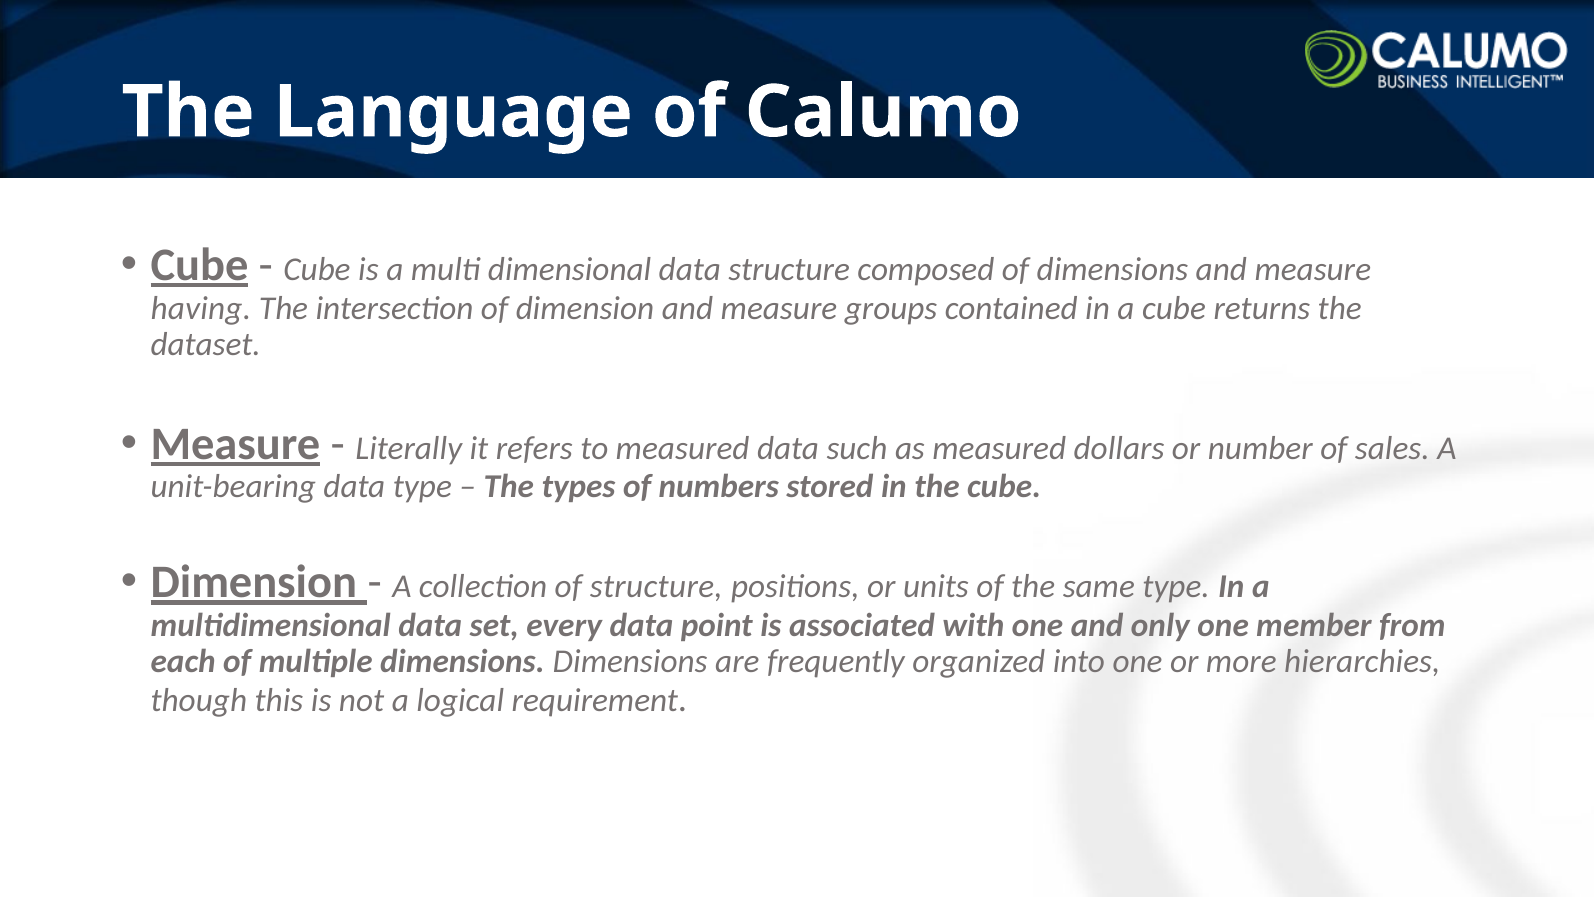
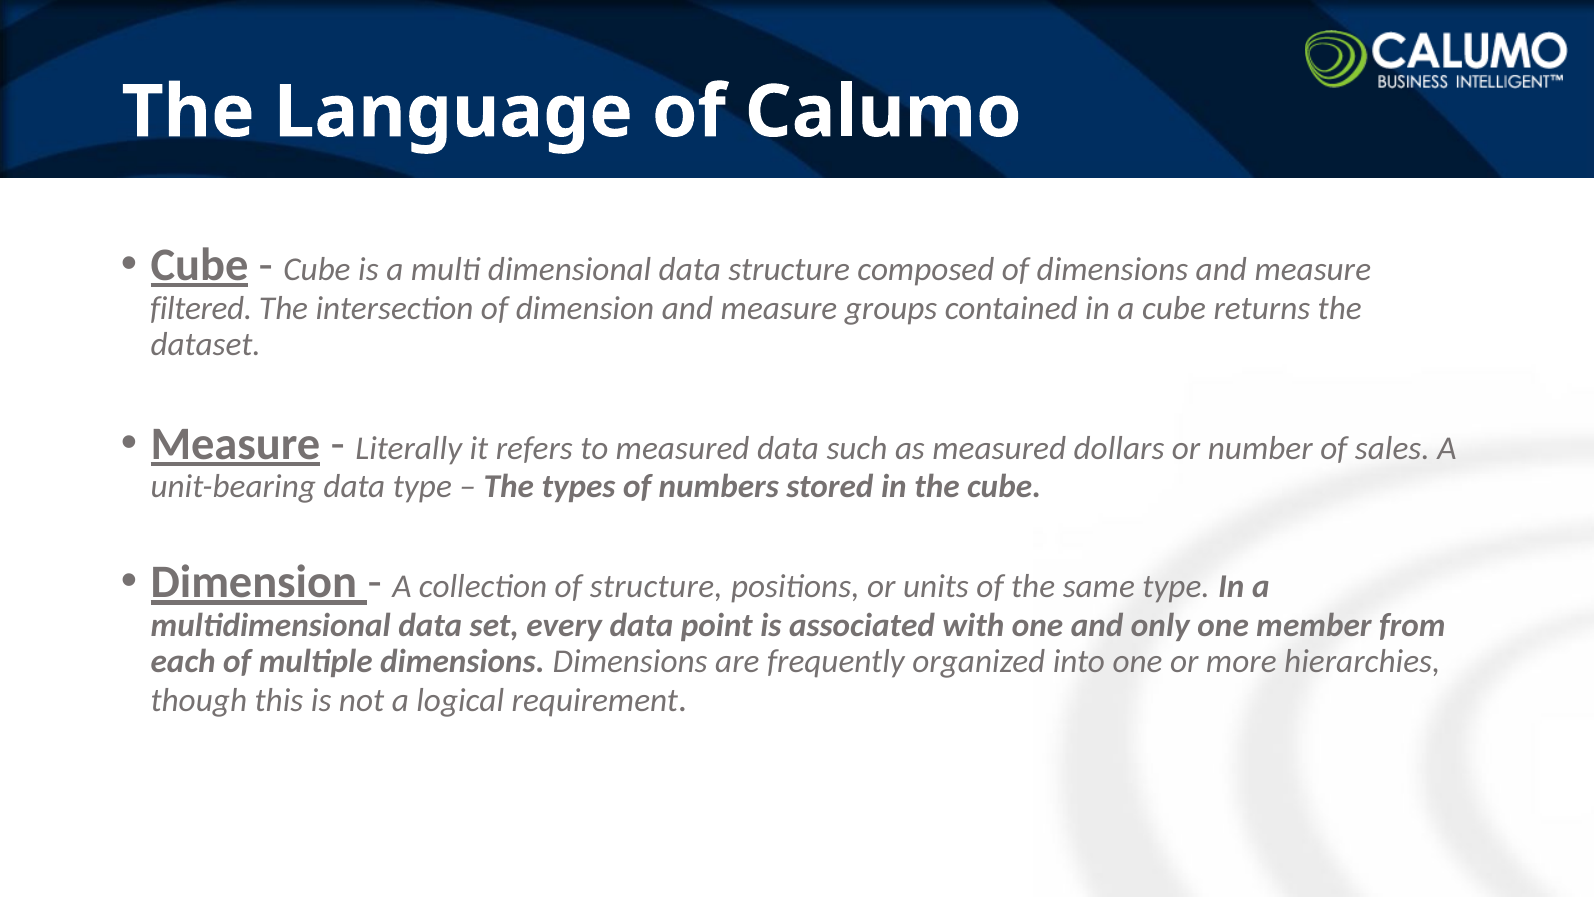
having: having -> filtered
